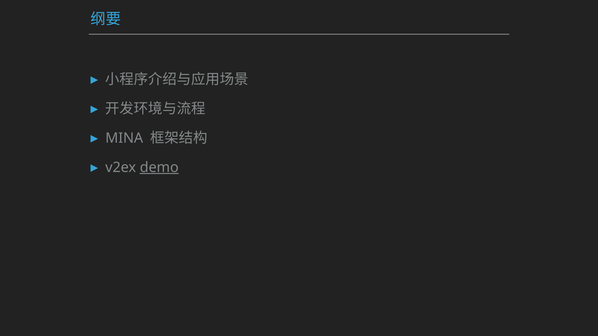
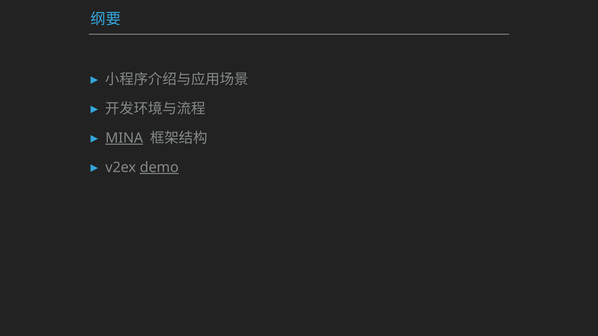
MINA underline: none -> present
